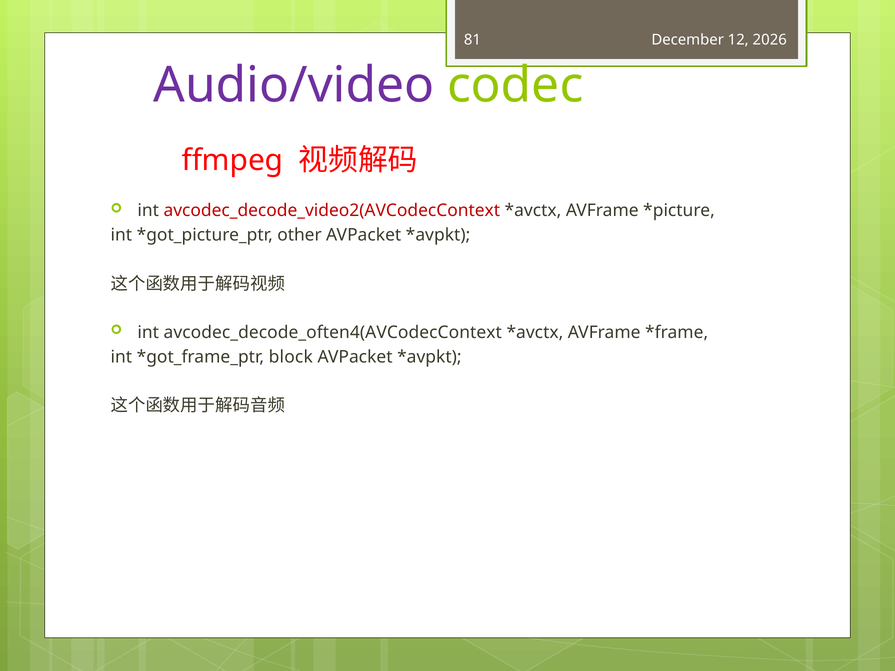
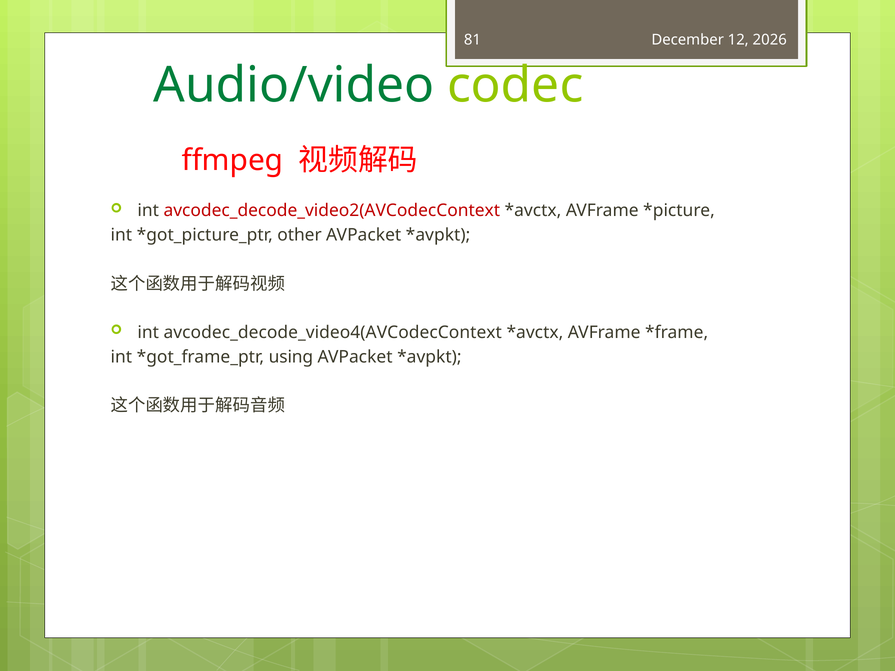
Audio/video colour: purple -> green
avcodec_decode_often4(AVCodecContext: avcodec_decode_often4(AVCodecContext -> avcodec_decode_video4(AVCodecContext
block: block -> using
